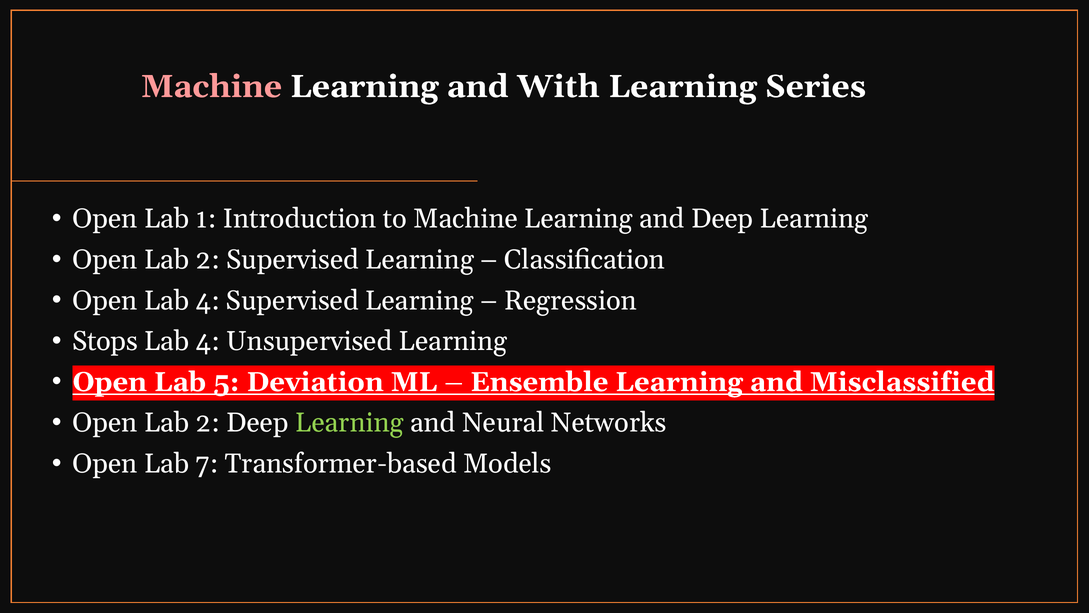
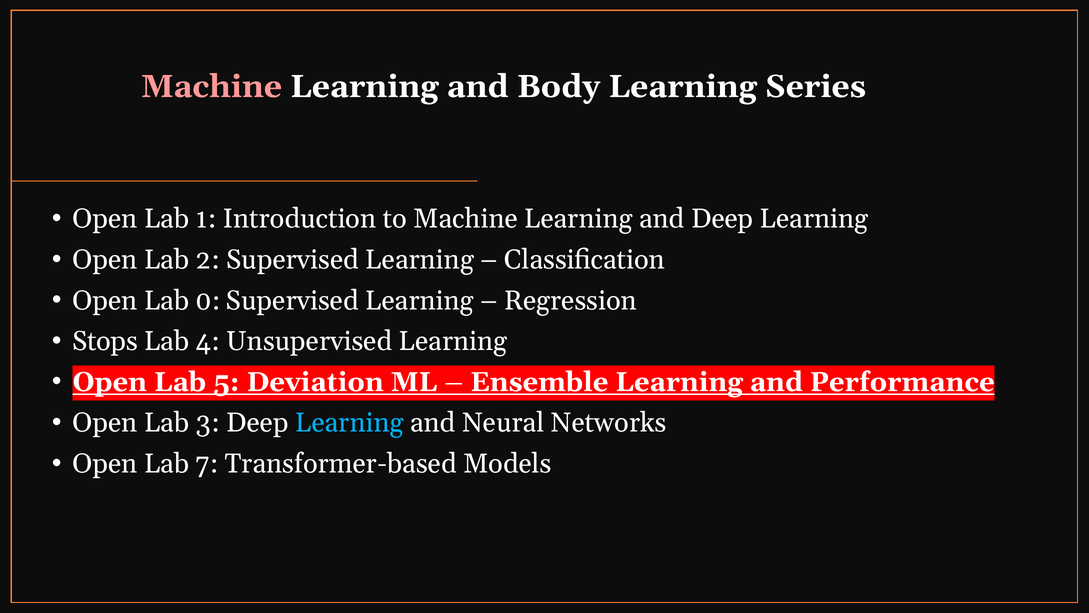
With: With -> Body
Open Lab 4: 4 -> 0
Misclassified: Misclassified -> Performance
2 at (208, 423): 2 -> 3
Learning at (349, 423) colour: light green -> light blue
